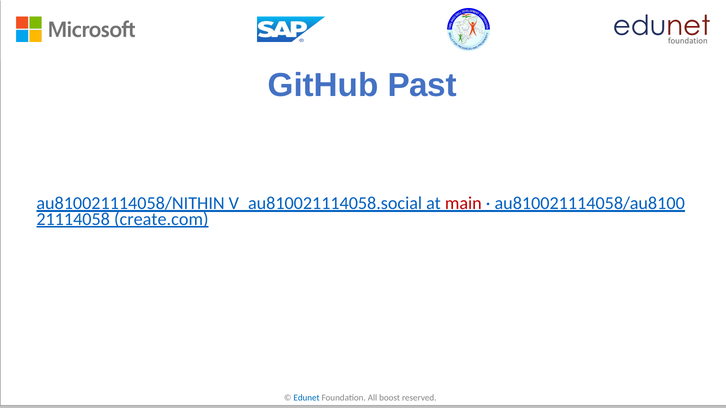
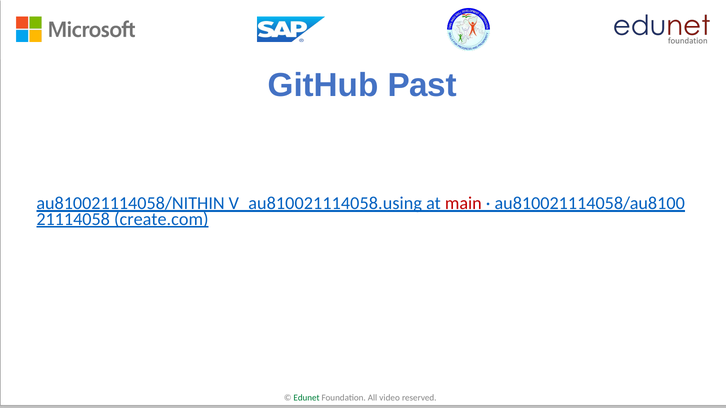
V_au810021114058.social: V_au810021114058.social -> V_au810021114058.using
Edunet colour: blue -> green
boost: boost -> video
